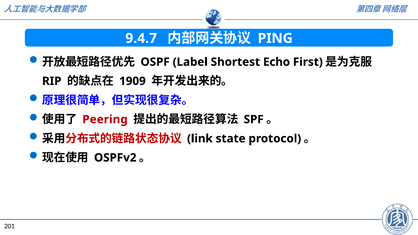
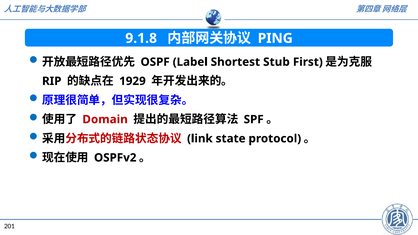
9.4.7: 9.4.7 -> 9.1.8
Echo: Echo -> Stub
1909: 1909 -> 1929
Peering: Peering -> Domain
